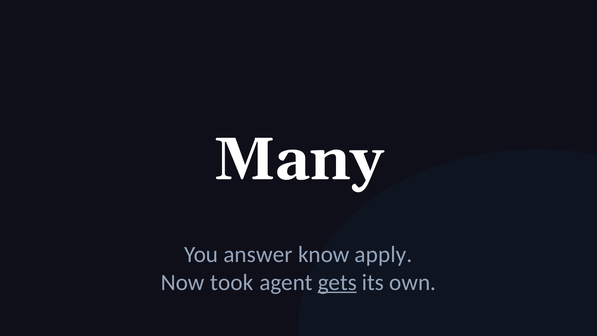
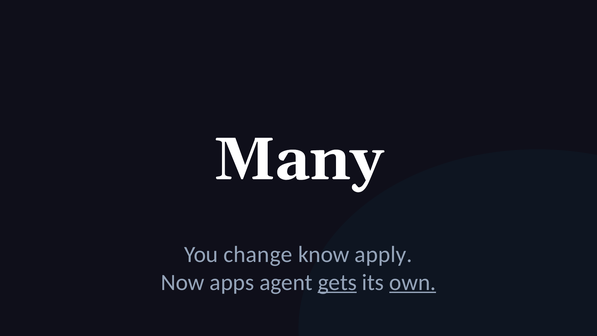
answer: answer -> change
took: took -> apps
own underline: none -> present
